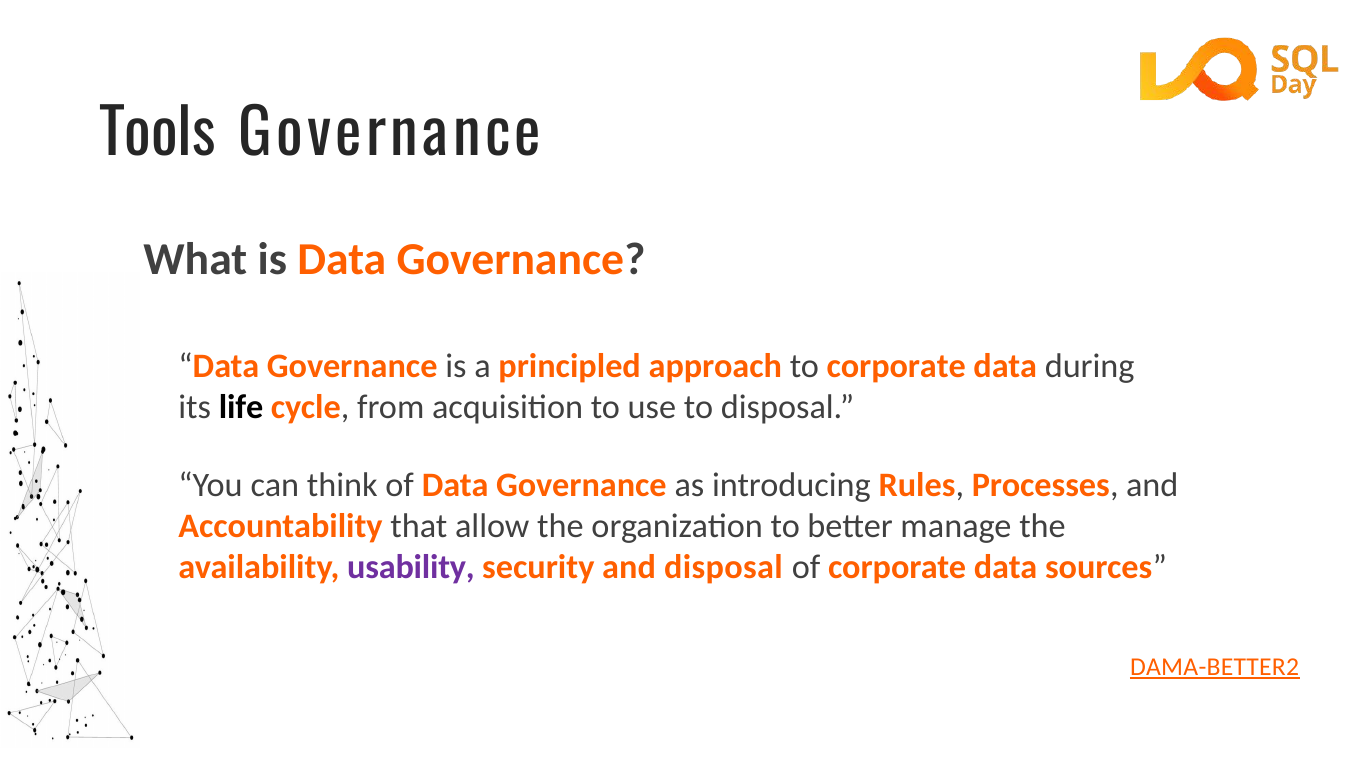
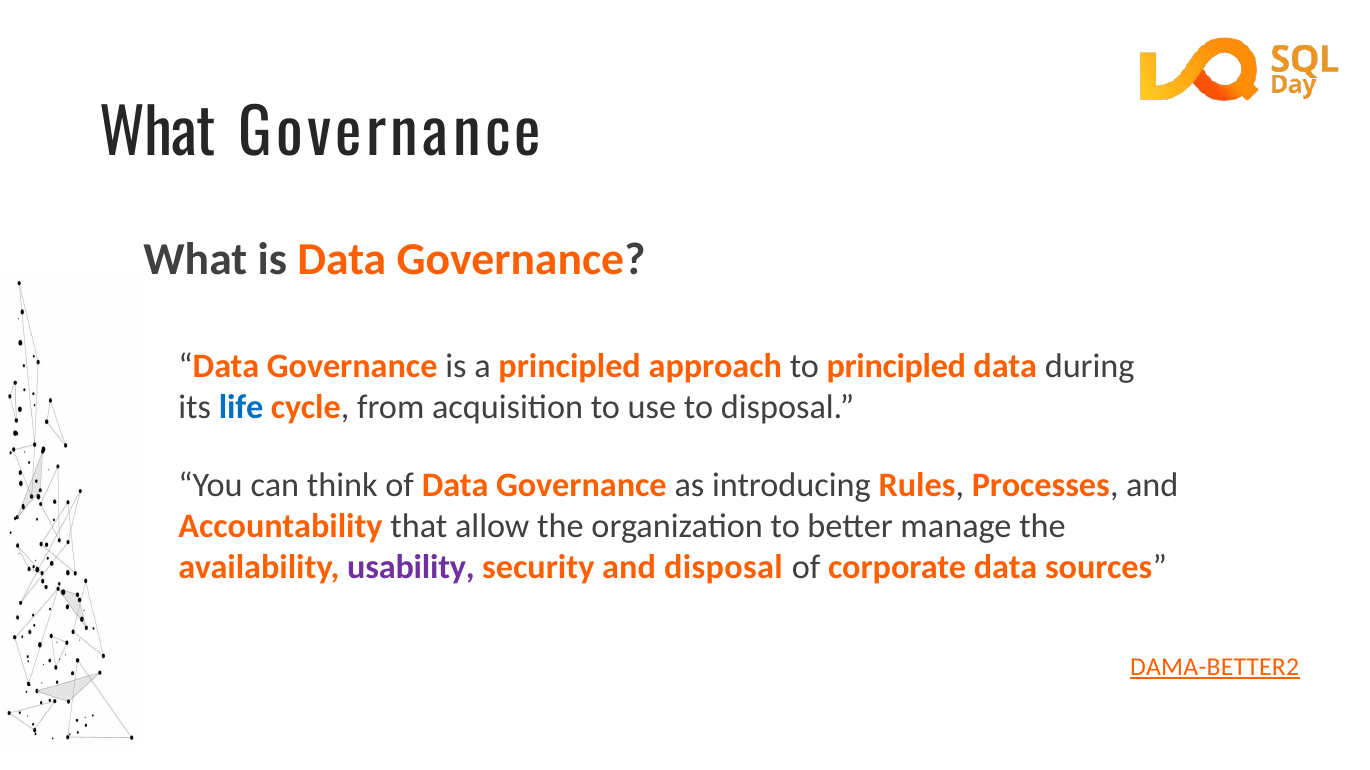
Tools at (157, 135): Tools -> What
to corporate: corporate -> principled
life colour: black -> blue
